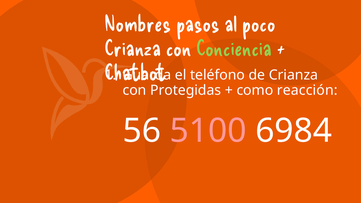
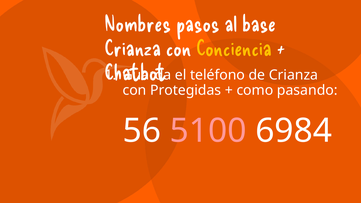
poco: poco -> base
Conciencia colour: light green -> yellow
reacción: reacción -> pasando
